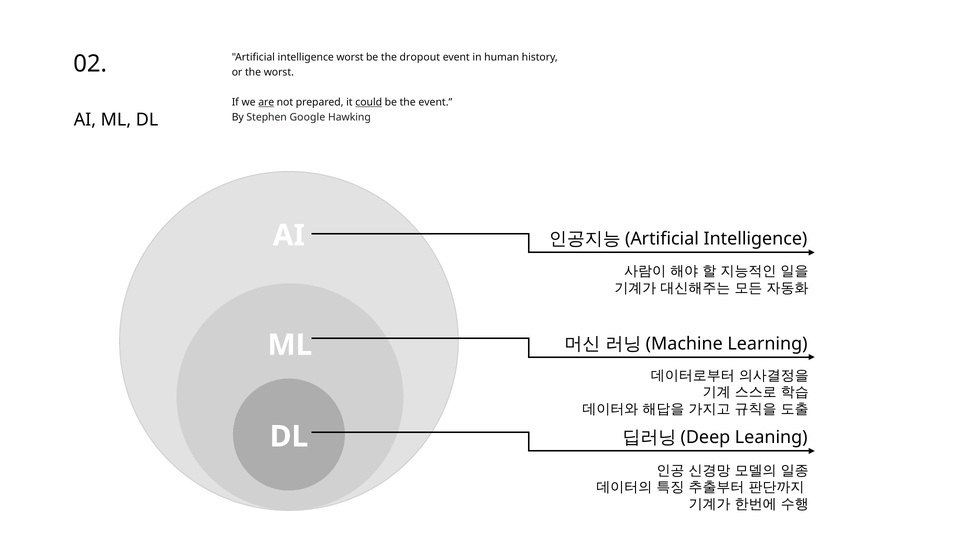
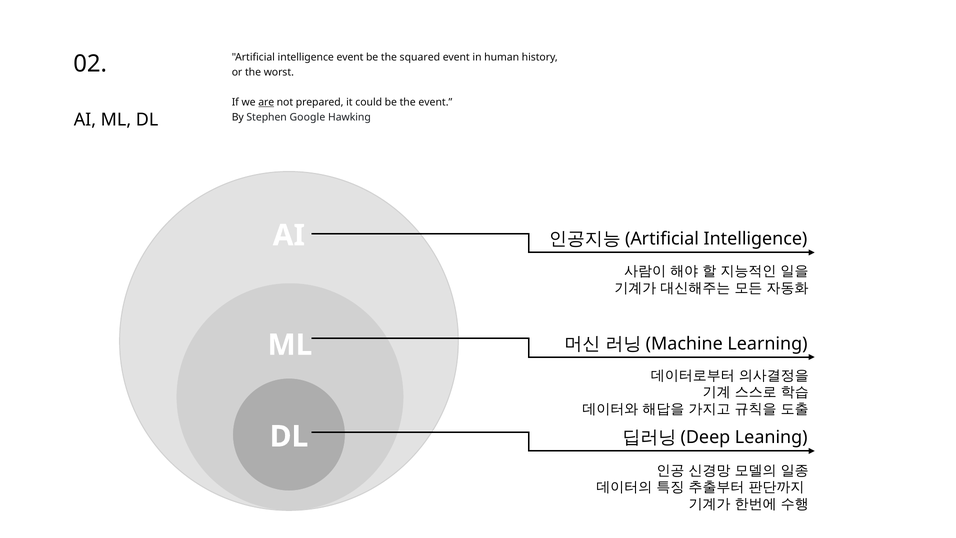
intelligence worst: worst -> event
dropout: dropout -> squared
could underline: present -> none
